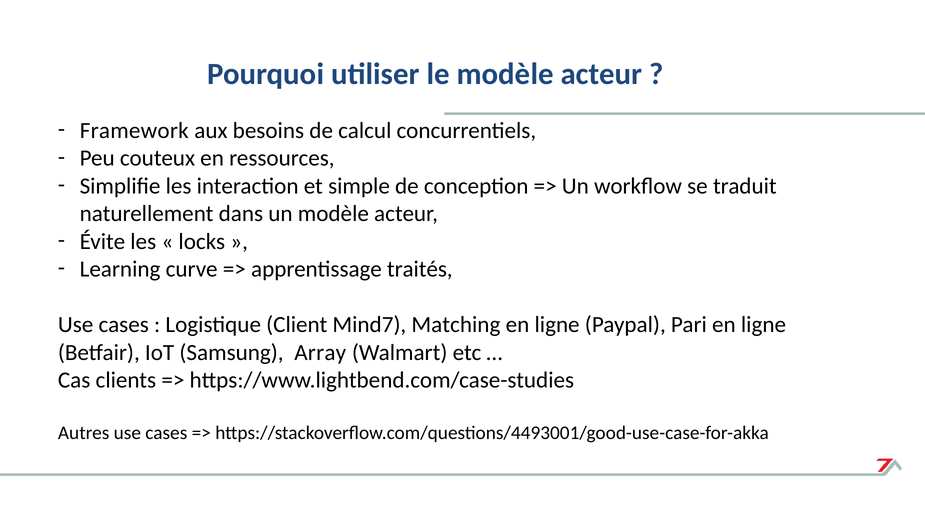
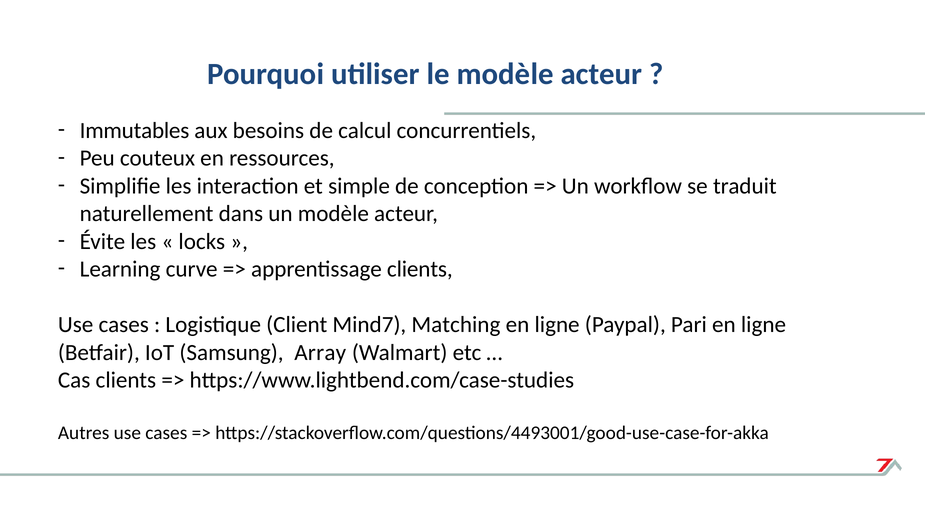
Framework: Framework -> Immutables
apprentissage traités: traités -> clients
